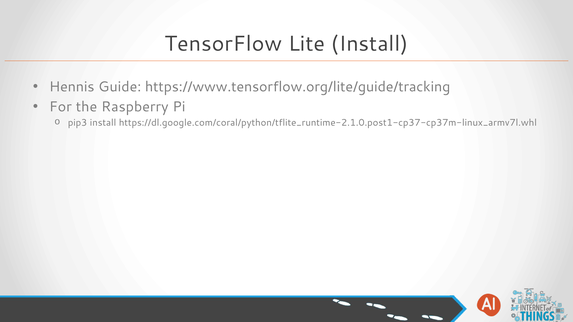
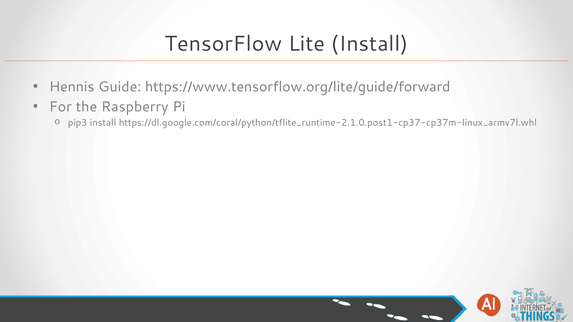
https://www.tensorflow.org/lite/guide/tracking: https://www.tensorflow.org/lite/guide/tracking -> https://www.tensorflow.org/lite/guide/forward
